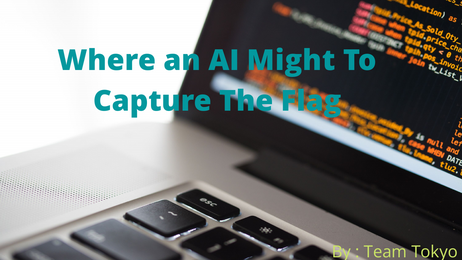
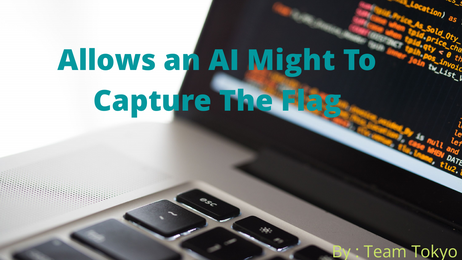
Where: Where -> Allows
